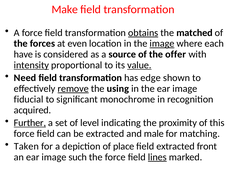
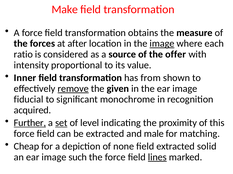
obtains underline: present -> none
matched: matched -> measure
even: even -> after
have: have -> ratio
intensity underline: present -> none
value underline: present -> none
Need: Need -> Inner
edge: edge -> from
using: using -> given
set underline: none -> present
Taken: Taken -> Cheap
place: place -> none
front: front -> solid
